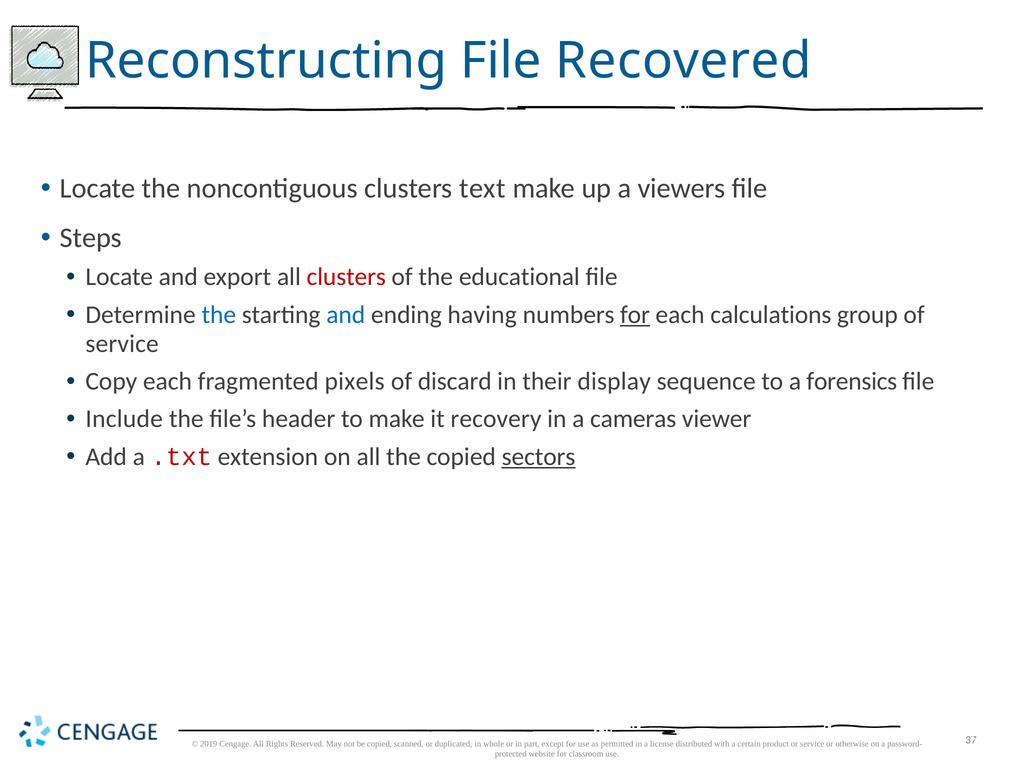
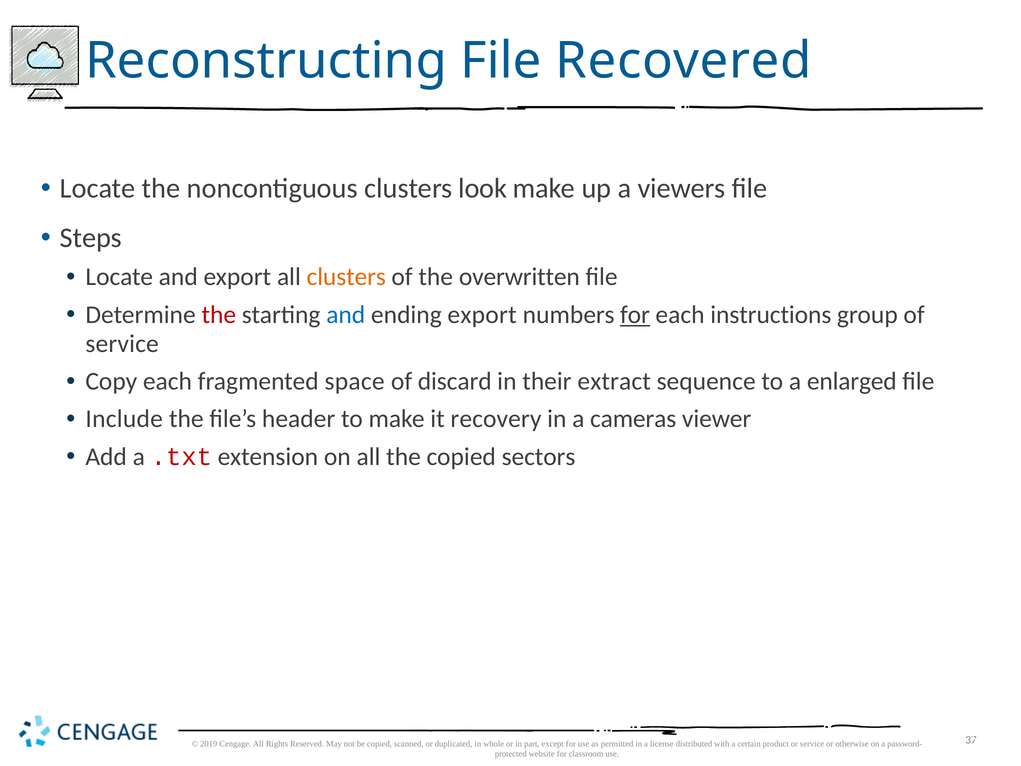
text: text -> look
clusters at (346, 277) colour: red -> orange
educational: educational -> overwritten
the at (219, 314) colour: blue -> red
ending having: having -> export
calculations: calculations -> instructions
pixels: pixels -> space
display: display -> extract
forensics: forensics -> enlarged
sectors underline: present -> none
